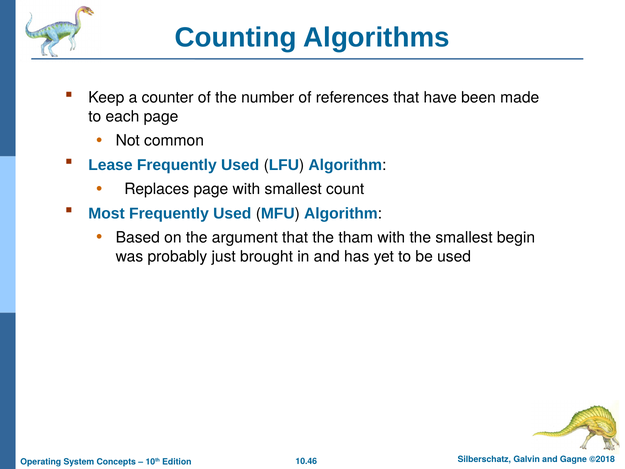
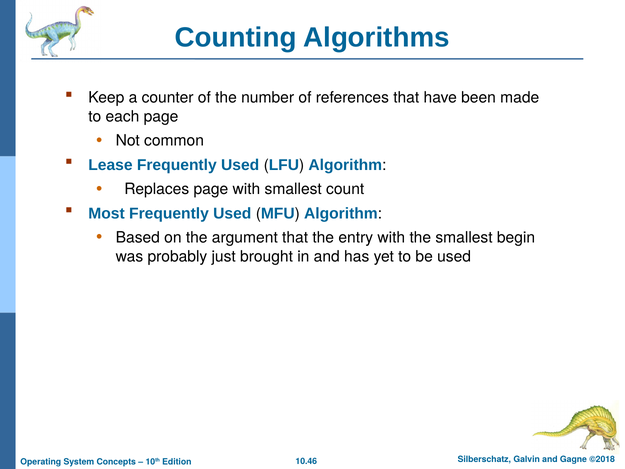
tham: tham -> entry
